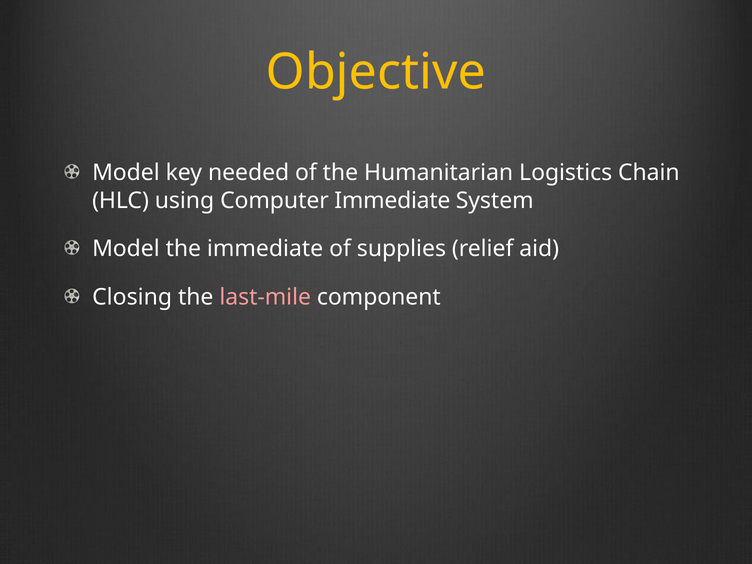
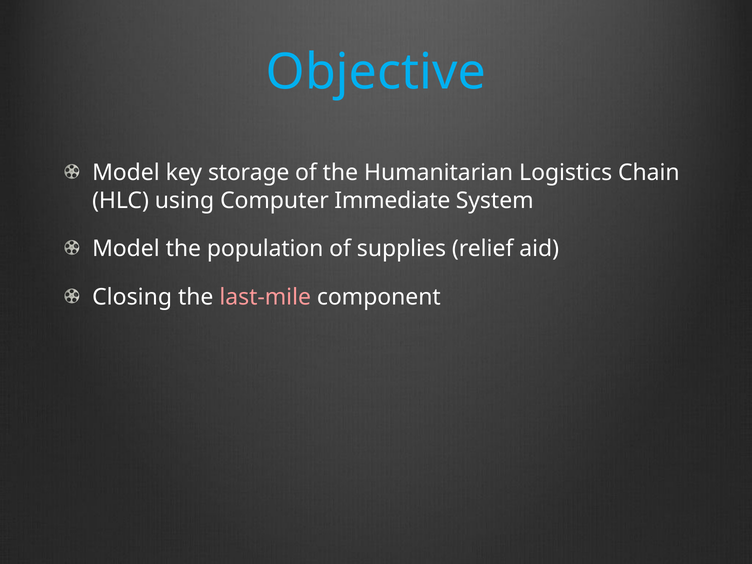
Objective colour: yellow -> light blue
needed: needed -> storage
the immediate: immediate -> population
